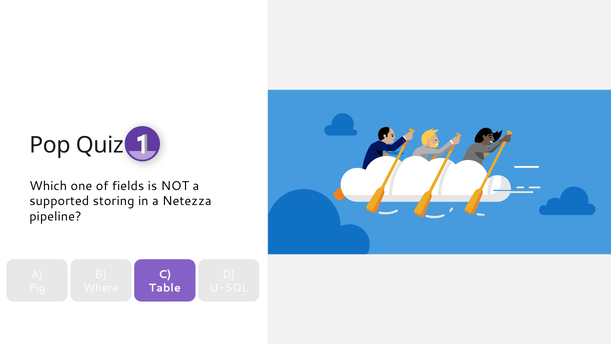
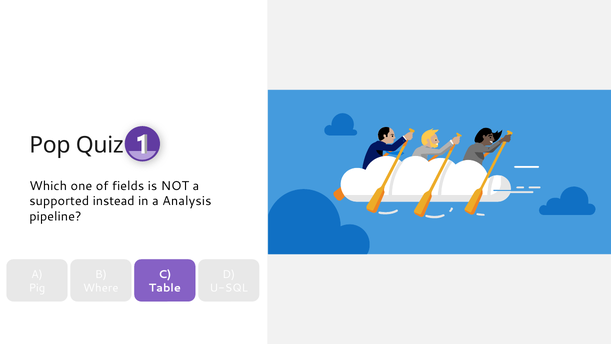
storing: storing -> instead
Netezza: Netezza -> Analysis
